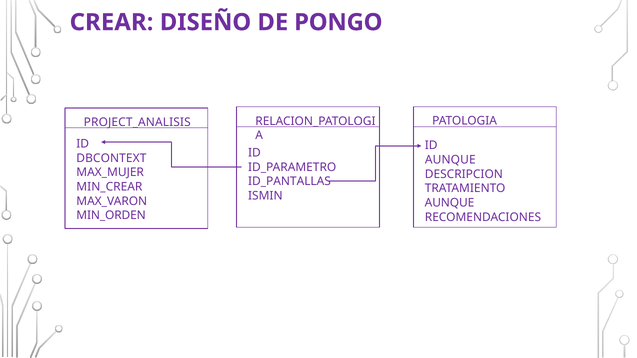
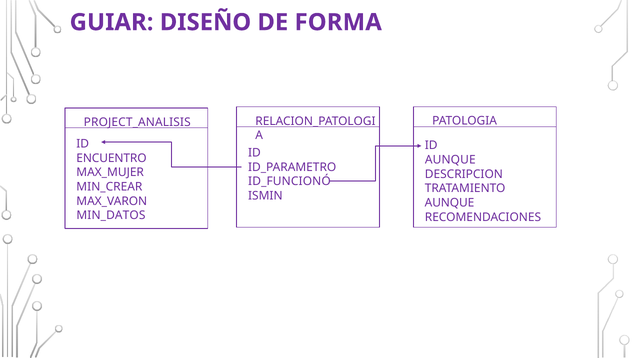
CREAR: CREAR -> GUIAR
PONGO: PONGO -> FORMA
DBCONTEXT: DBCONTEXT -> ENCUENTRO
ID_PANTALLAS: ID_PANTALLAS -> ID_FUNCIONÓ
MIN_ORDEN: MIN_ORDEN -> MIN_DATOS
